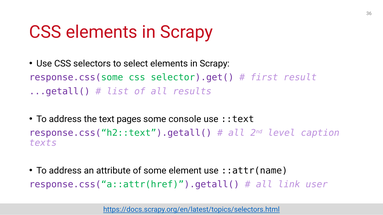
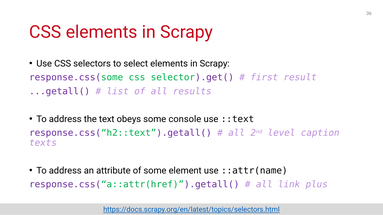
pages: pages -> obeys
user: user -> plus
